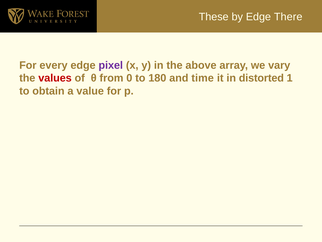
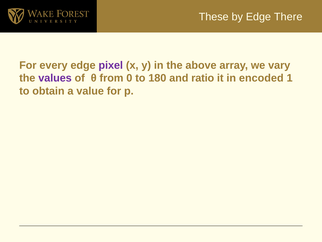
values colour: red -> purple
time: time -> ratio
distorted: distorted -> encoded
